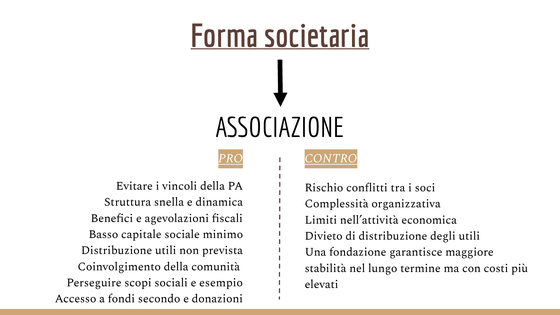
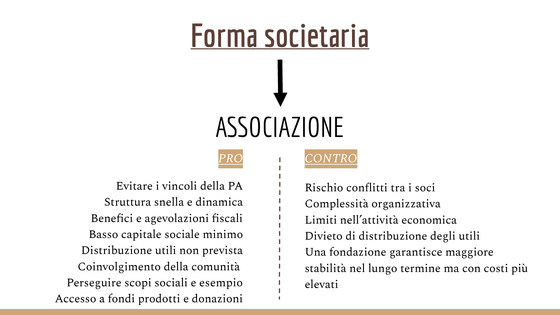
secondo: secondo -> prodotti
